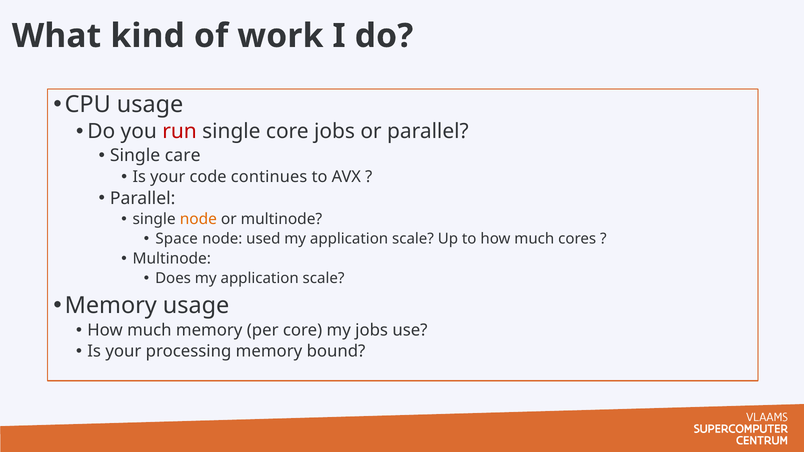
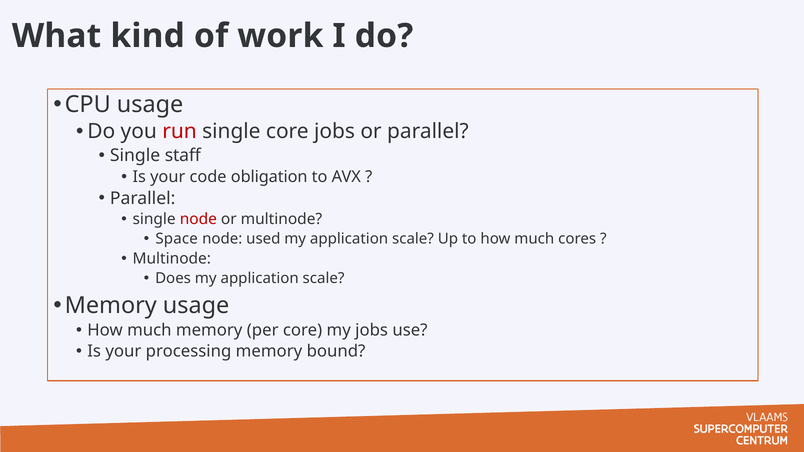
care: care -> staff
continues: continues -> obligation
node at (198, 219) colour: orange -> red
